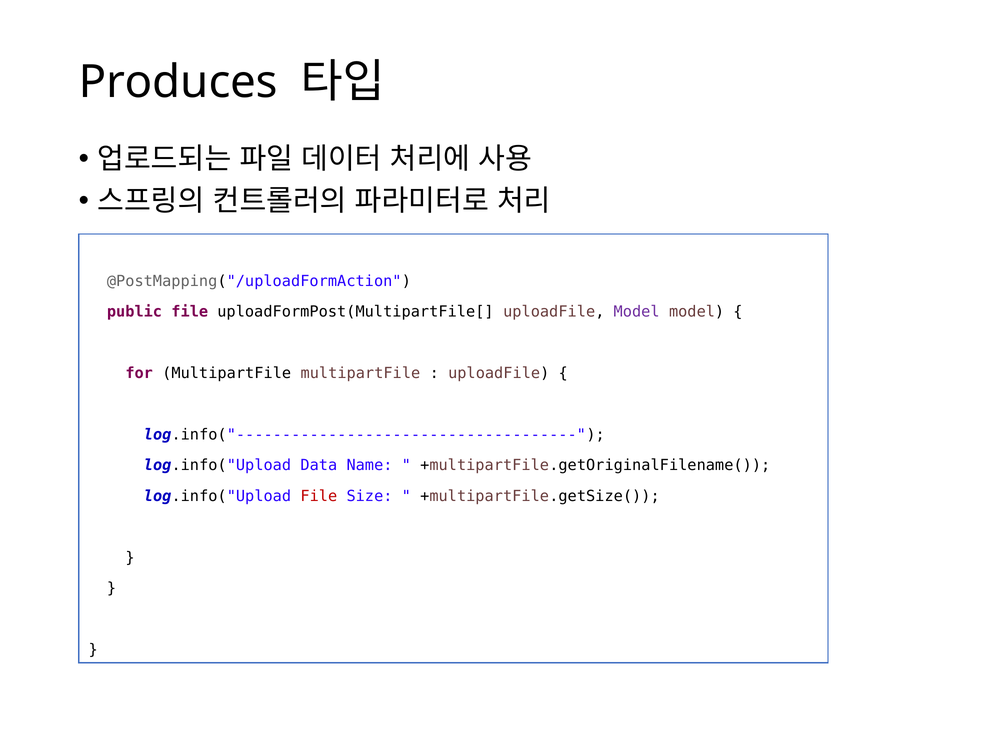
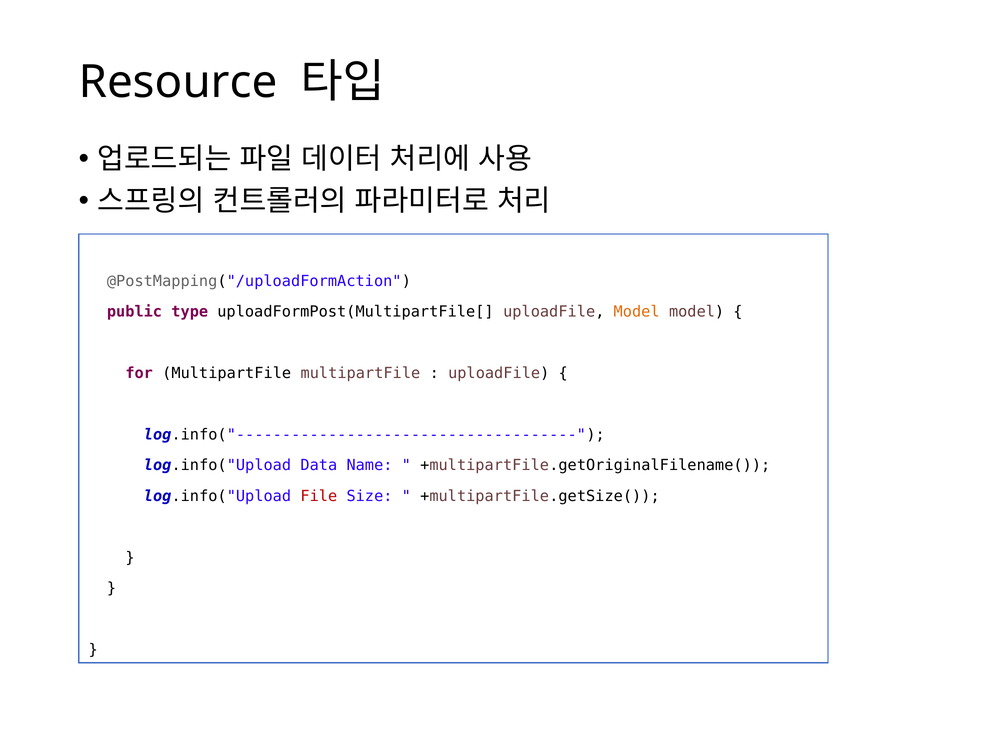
Produces: Produces -> Resource
public file: file -> type
Model at (637, 312) colour: purple -> orange
